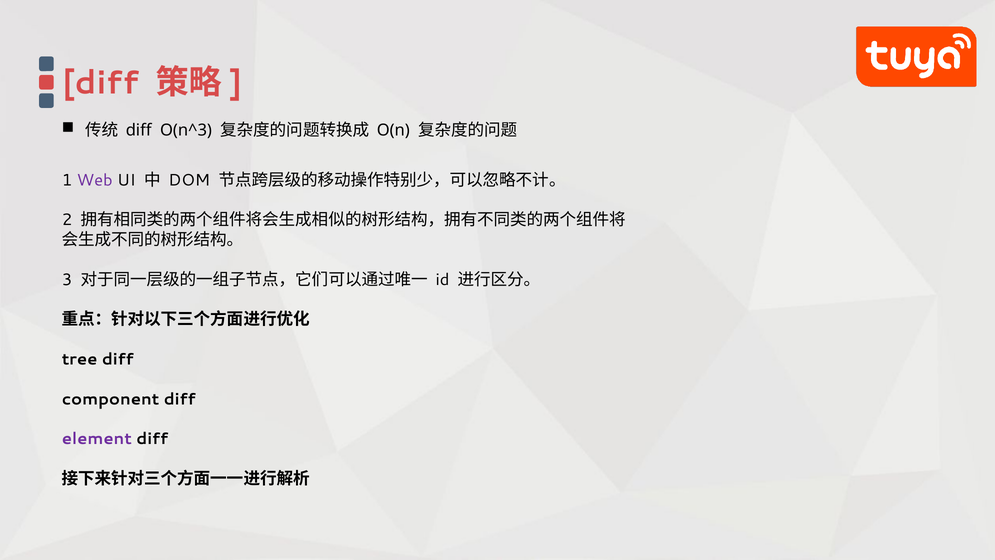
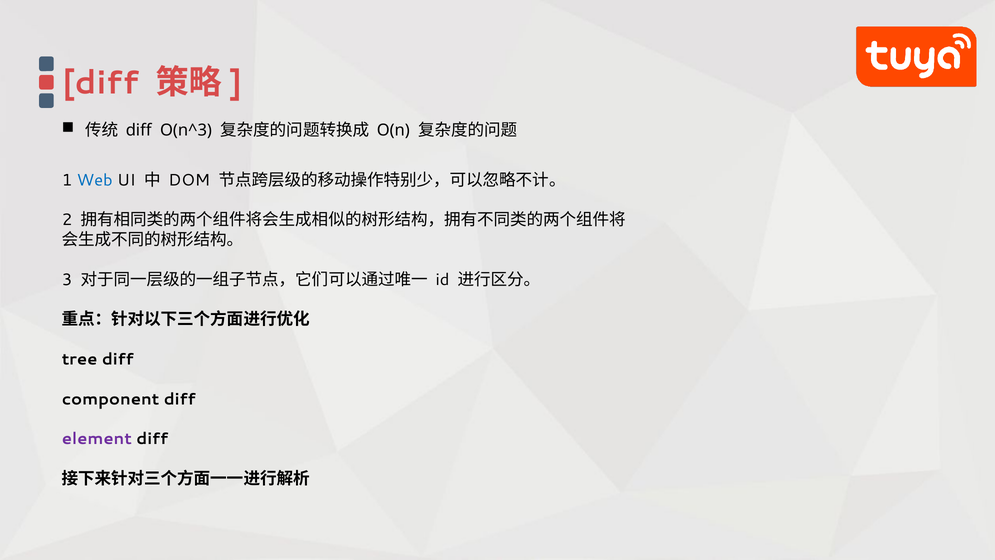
Web colour: purple -> blue
